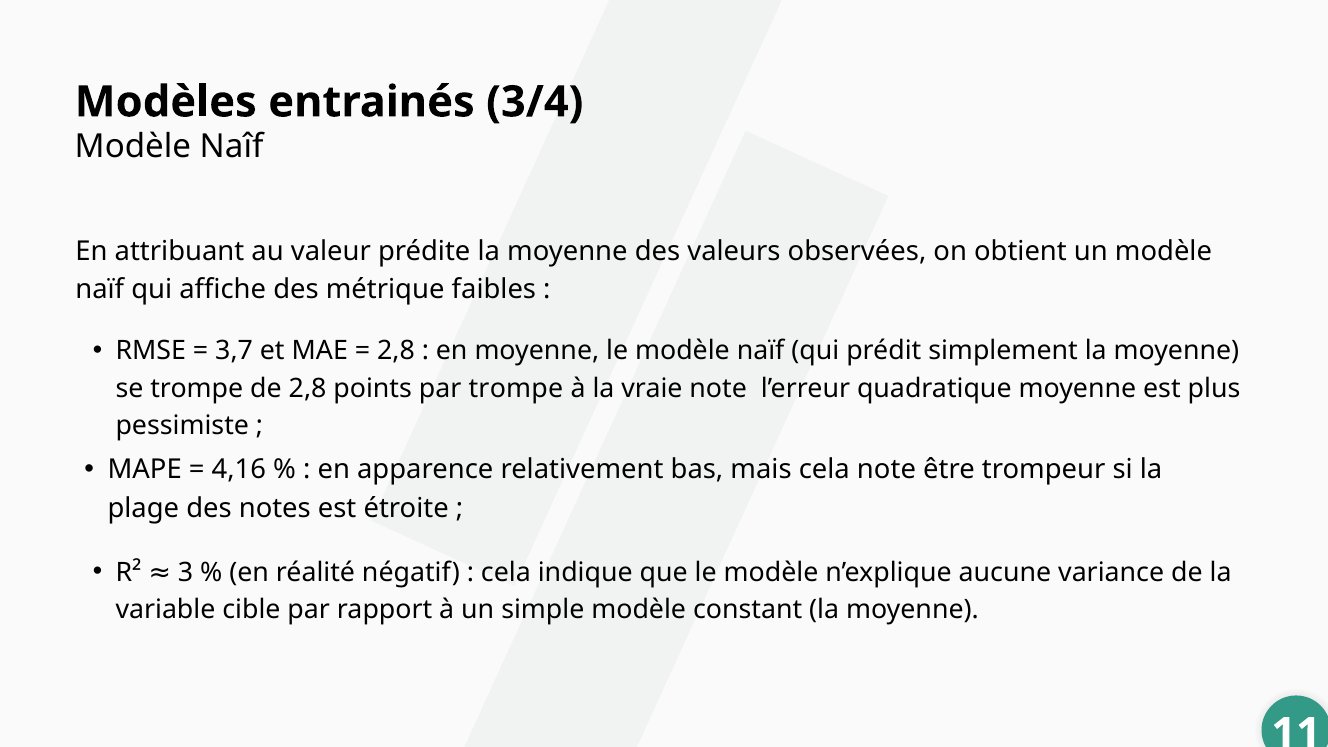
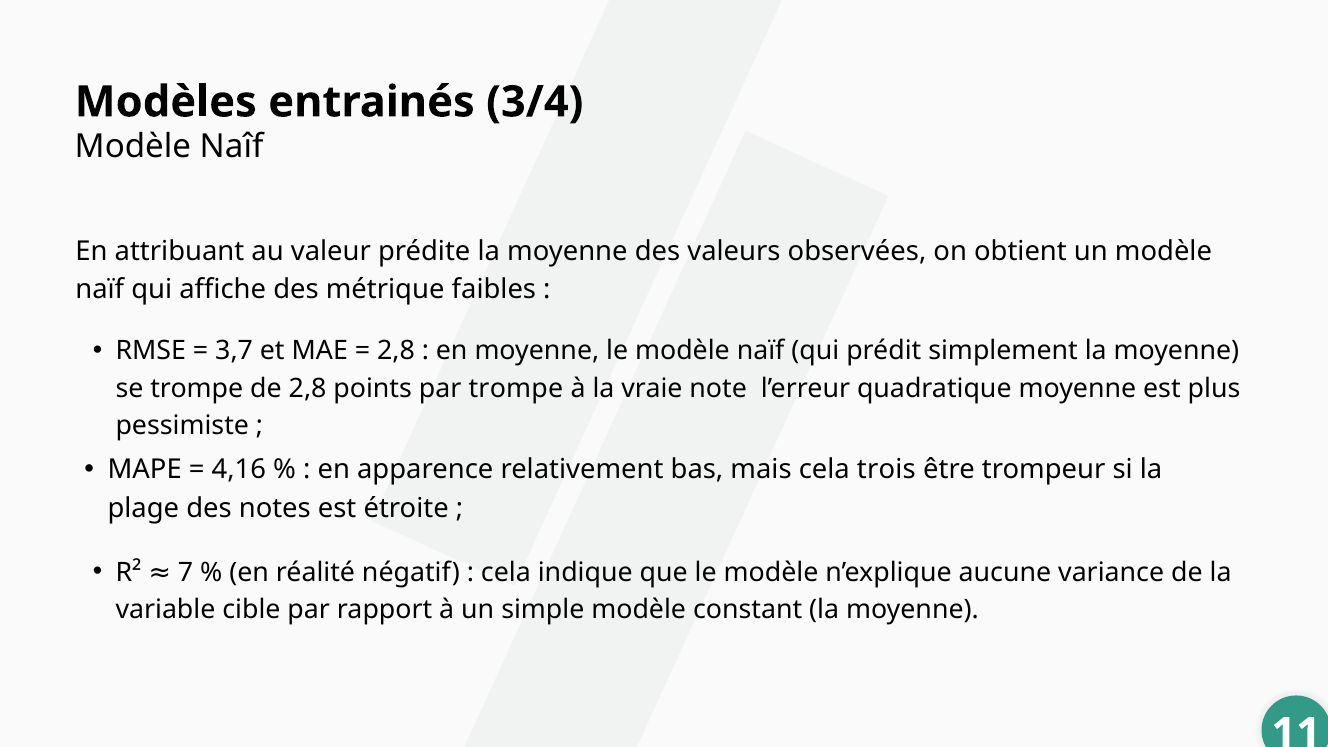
cela note: note -> trois
3: 3 -> 7
